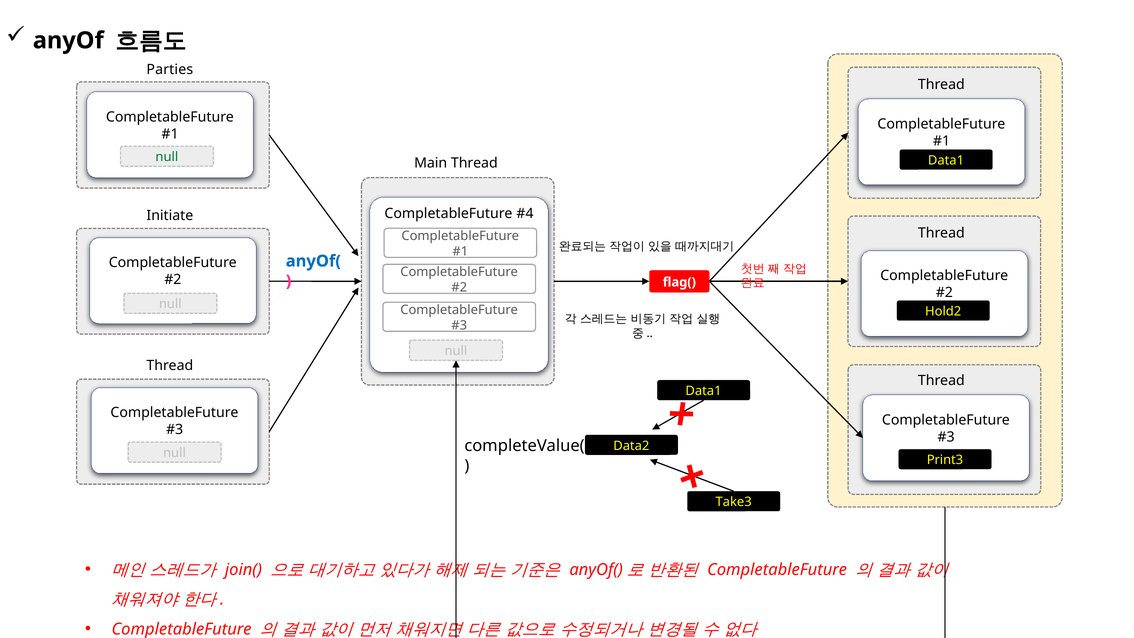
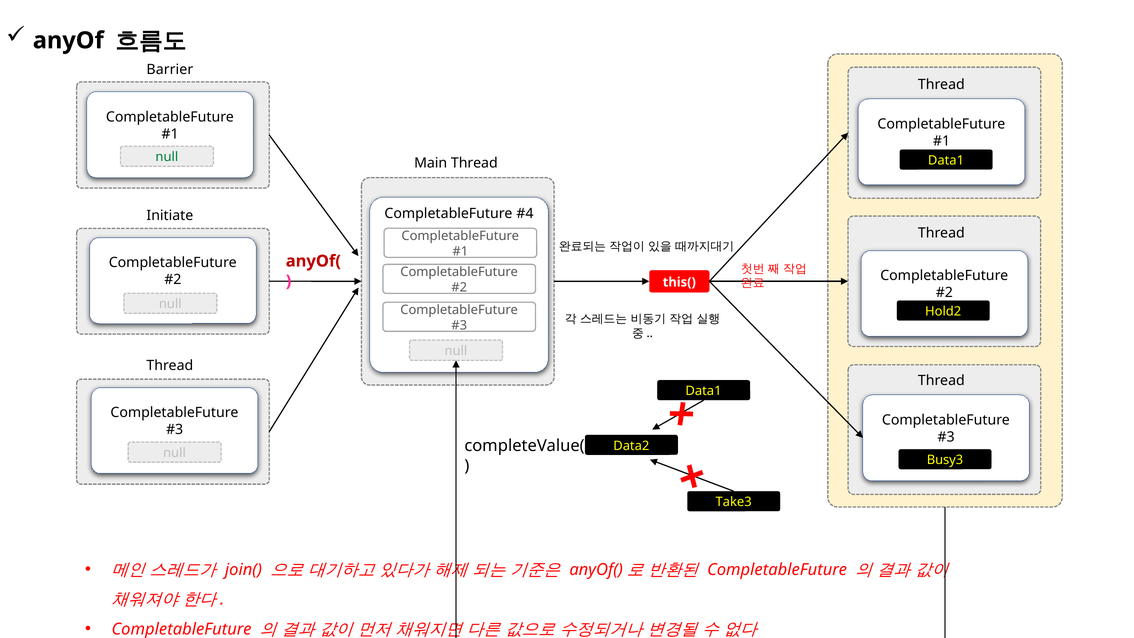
Parties: Parties -> Barrier
anyOf( colour: blue -> red
flag(: flag( -> this(
Print3: Print3 -> Busy3
